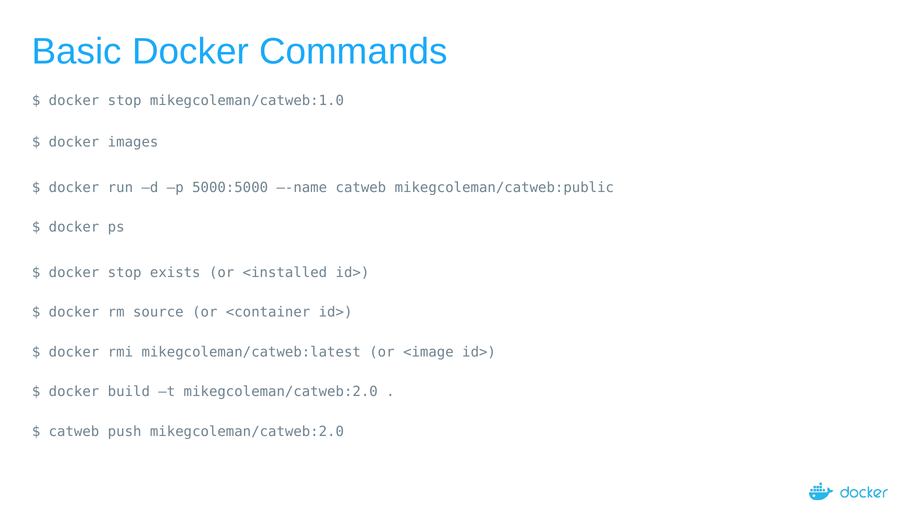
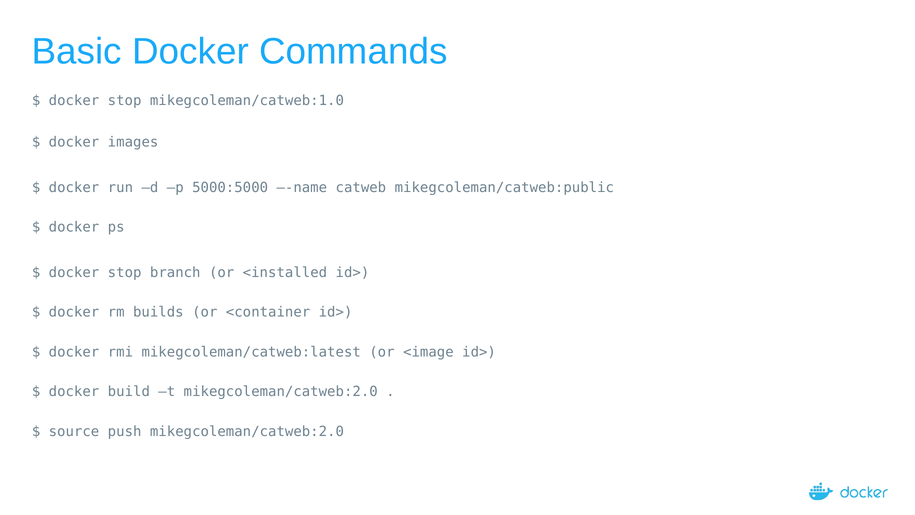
exists: exists -> branch
source: source -> builds
catweb at (74, 431): catweb -> source
